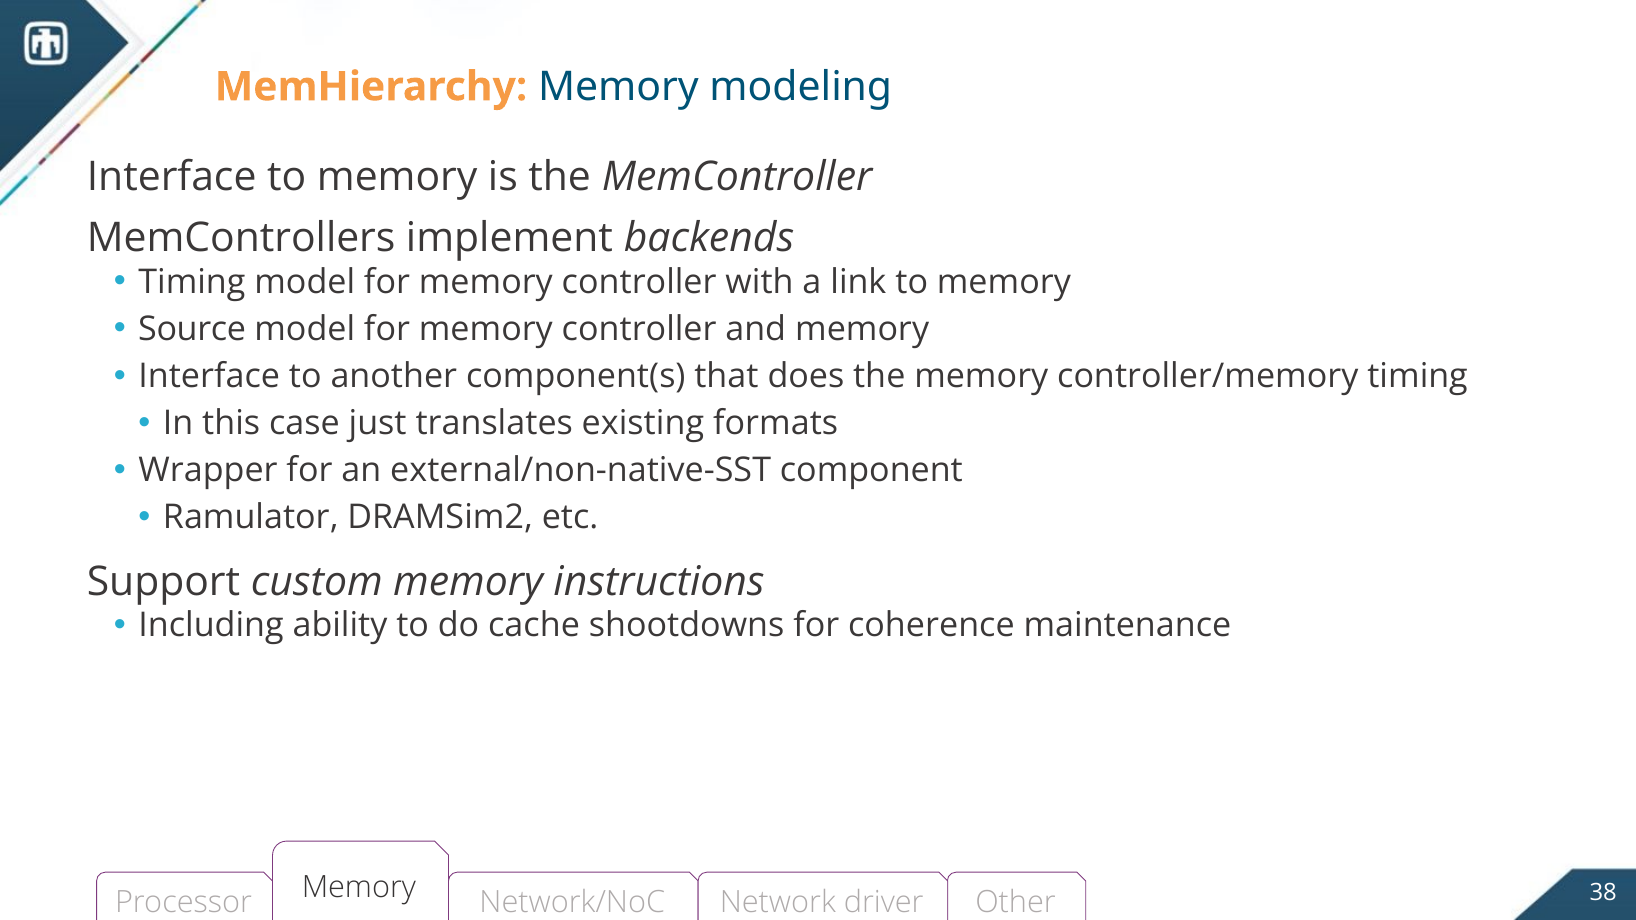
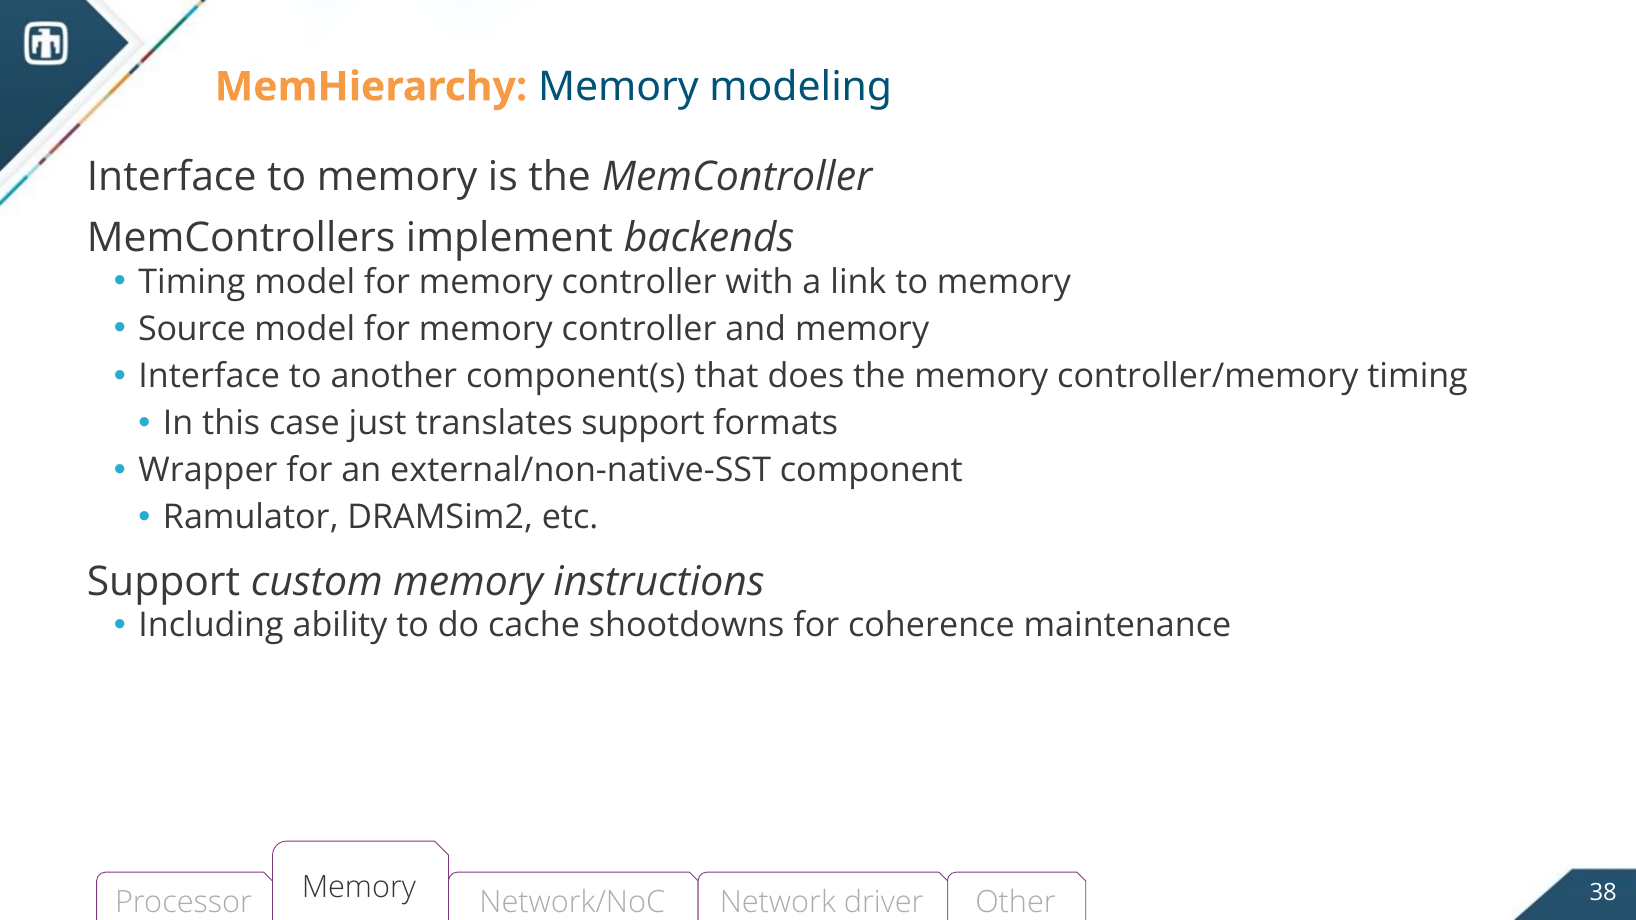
translates existing: existing -> support
